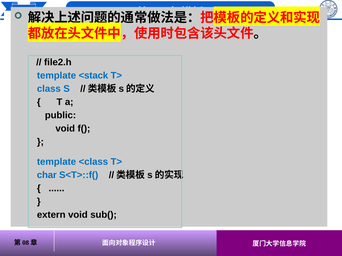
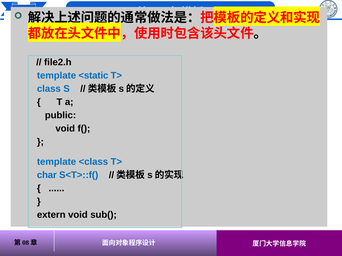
<stack: <stack -> <static
